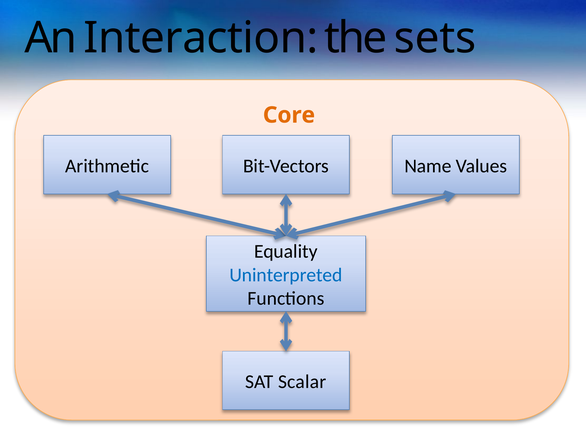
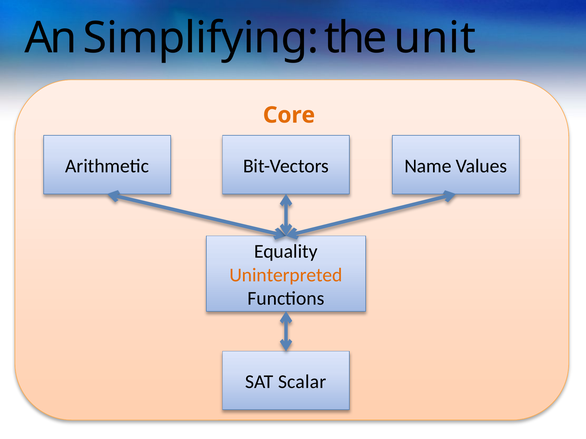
Interaction: Interaction -> Simplifying
sets: sets -> unit
Uninterpreted colour: blue -> orange
